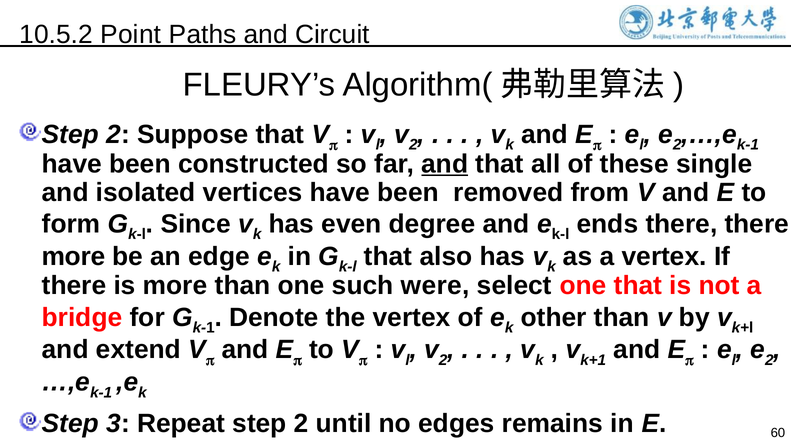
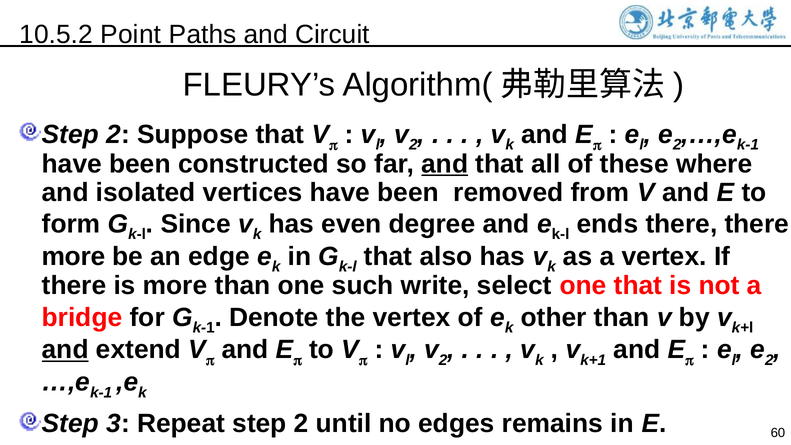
single: single -> where
were: were -> write
and at (65, 350) underline: none -> present
